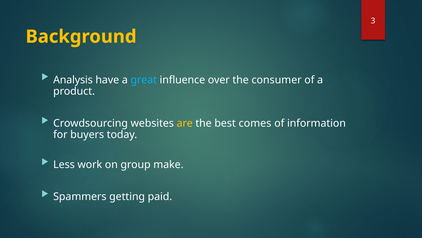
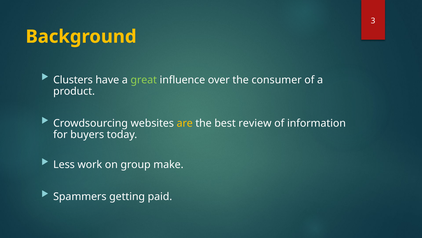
Analysis: Analysis -> Clusters
great colour: light blue -> light green
comes: comes -> review
